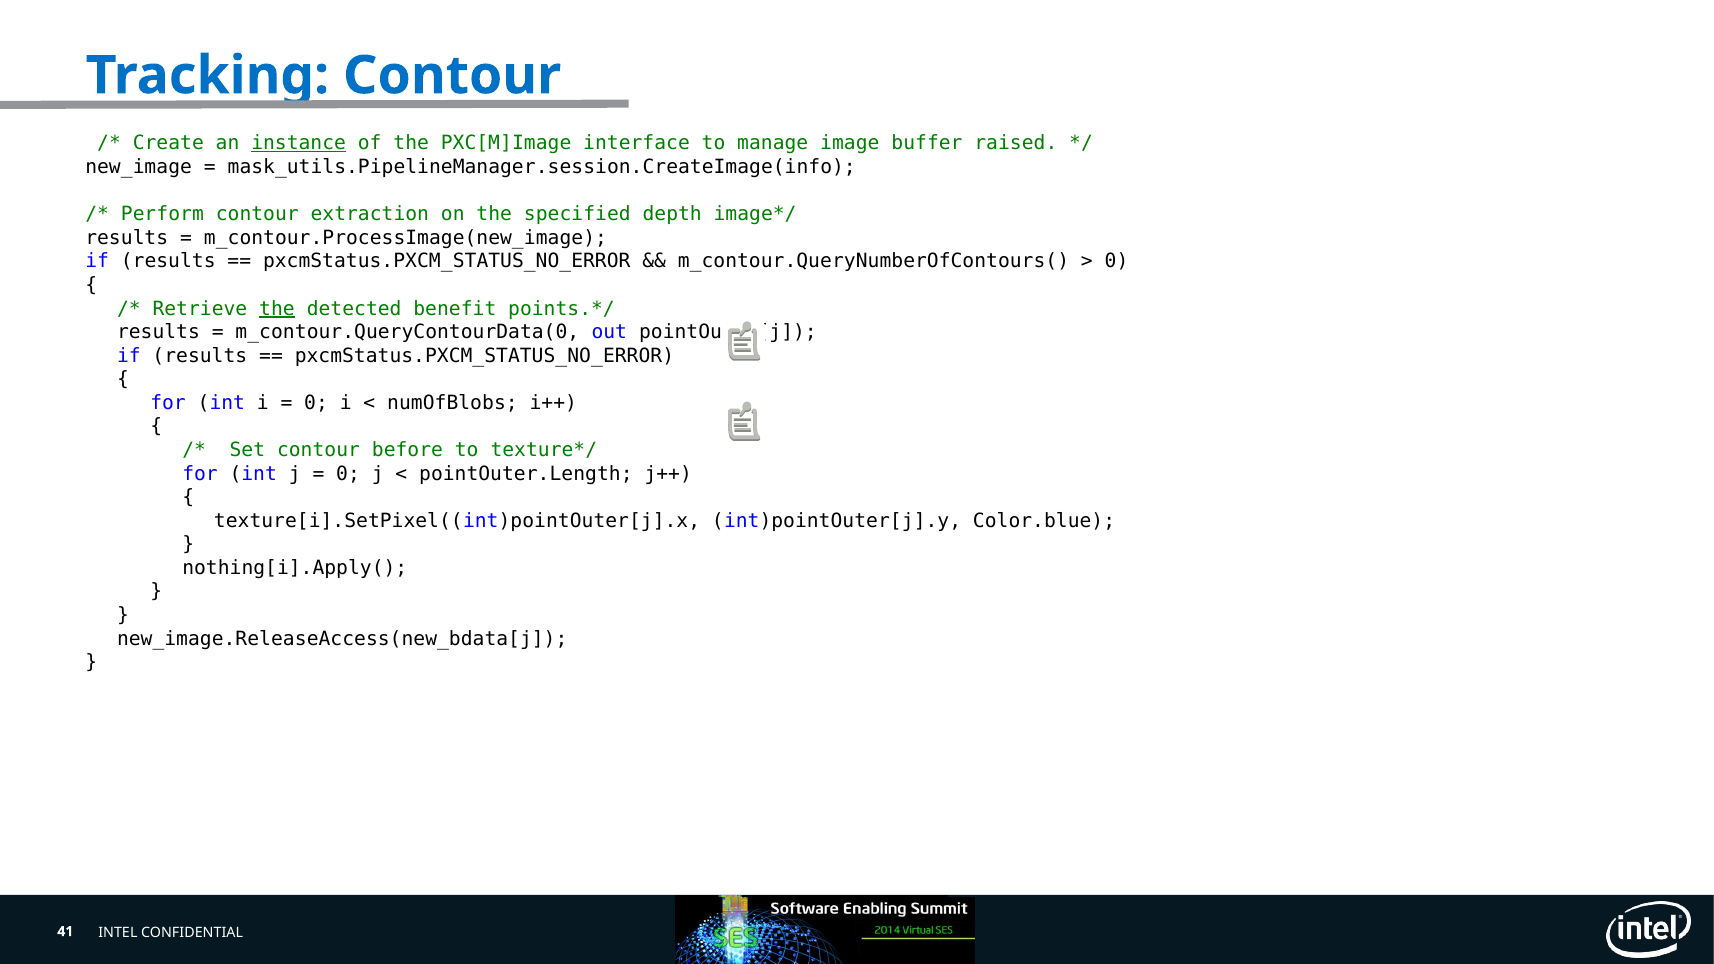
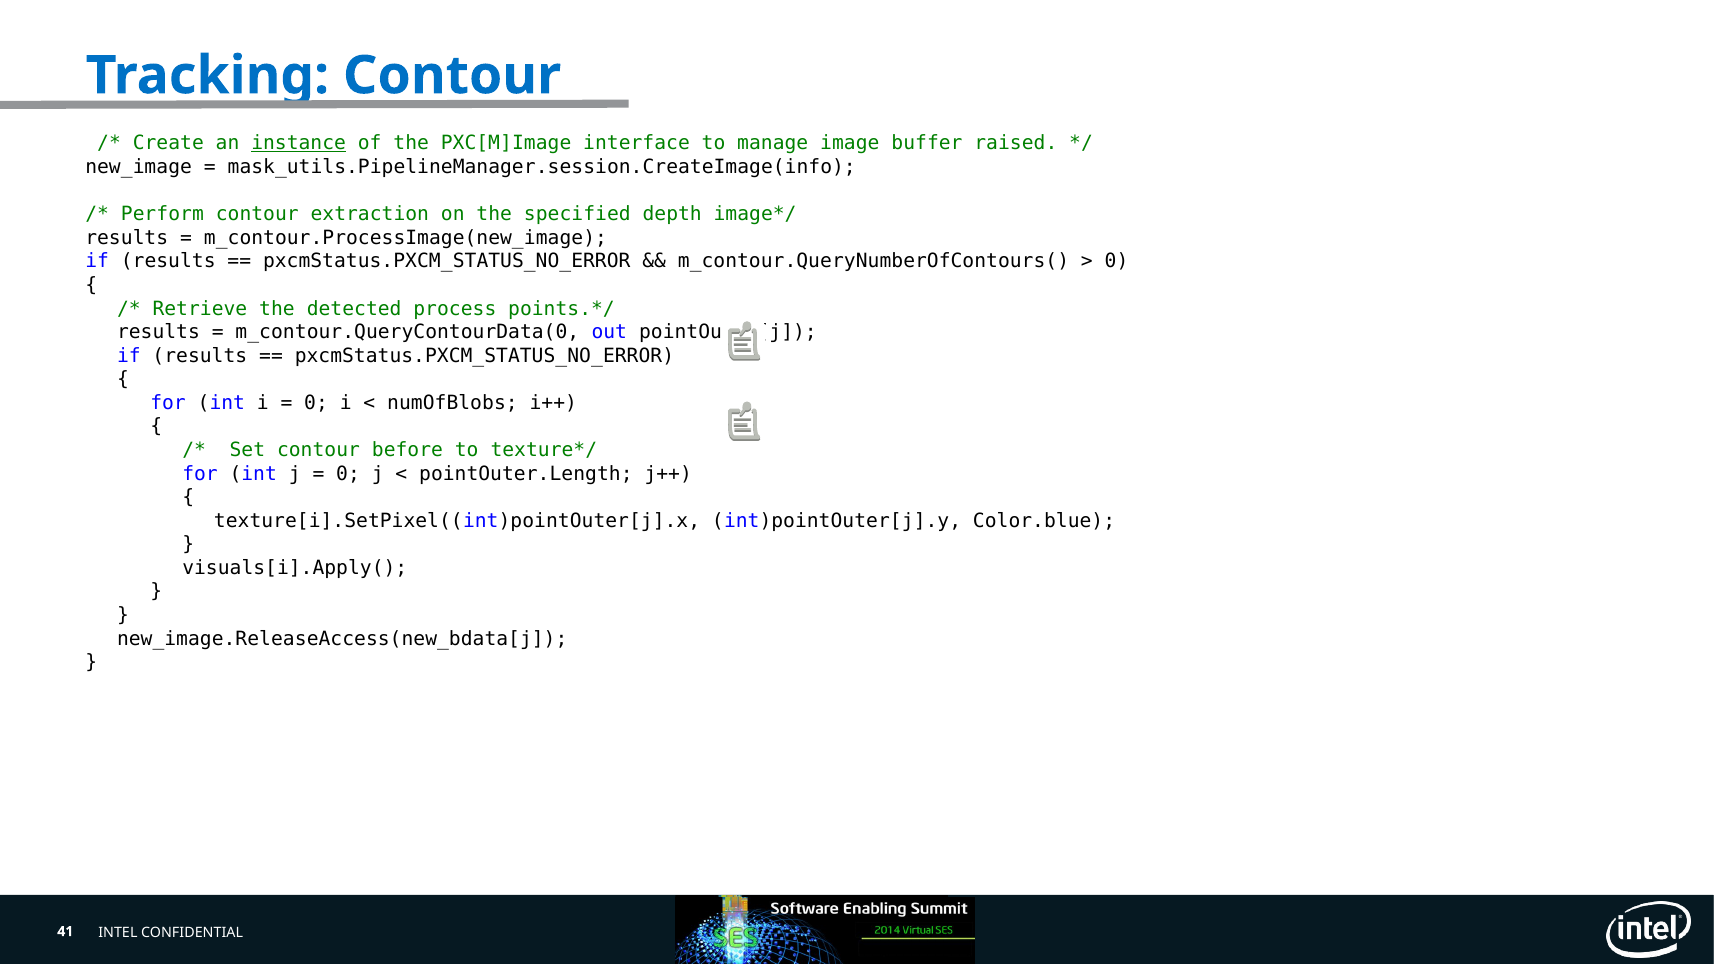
the at (277, 309) underline: present -> none
benefit: benefit -> process
nothing[i].Apply(: nothing[i].Apply( -> visuals[i].Apply(
